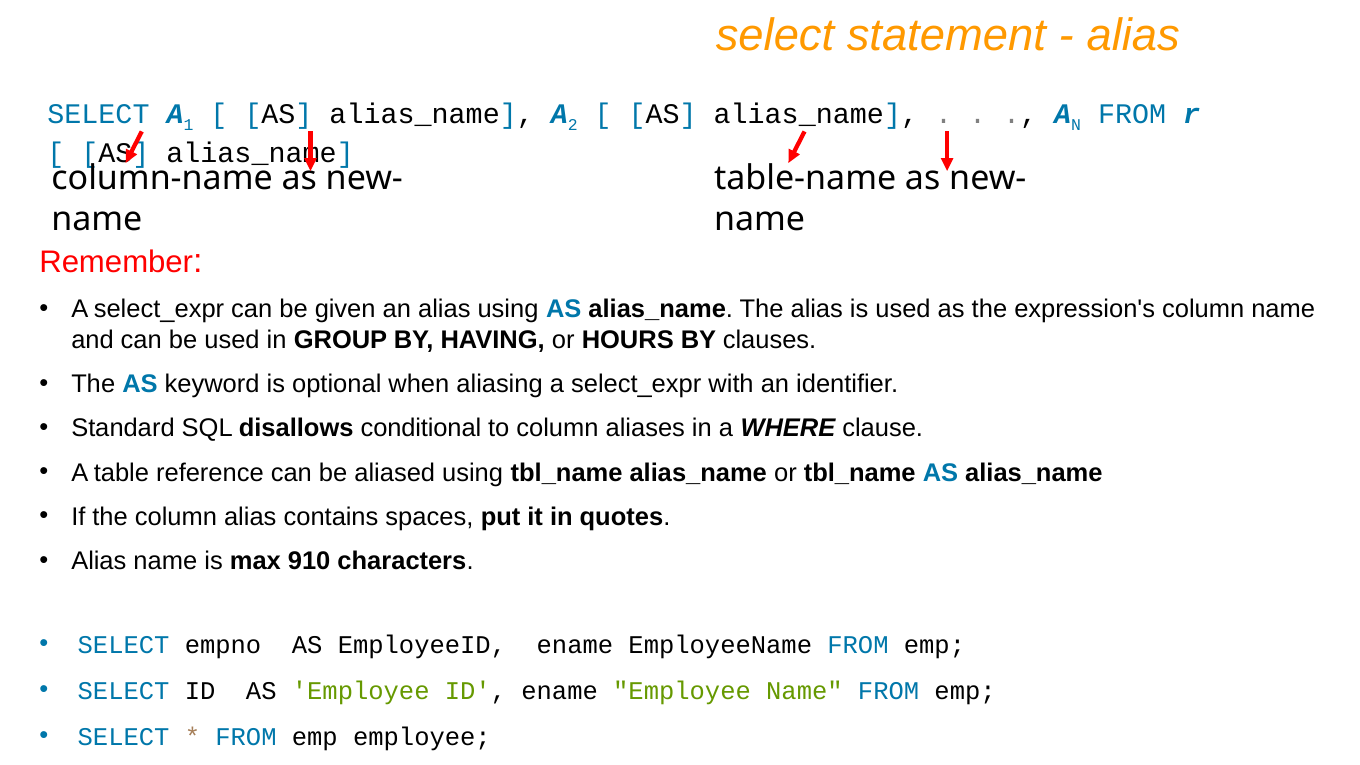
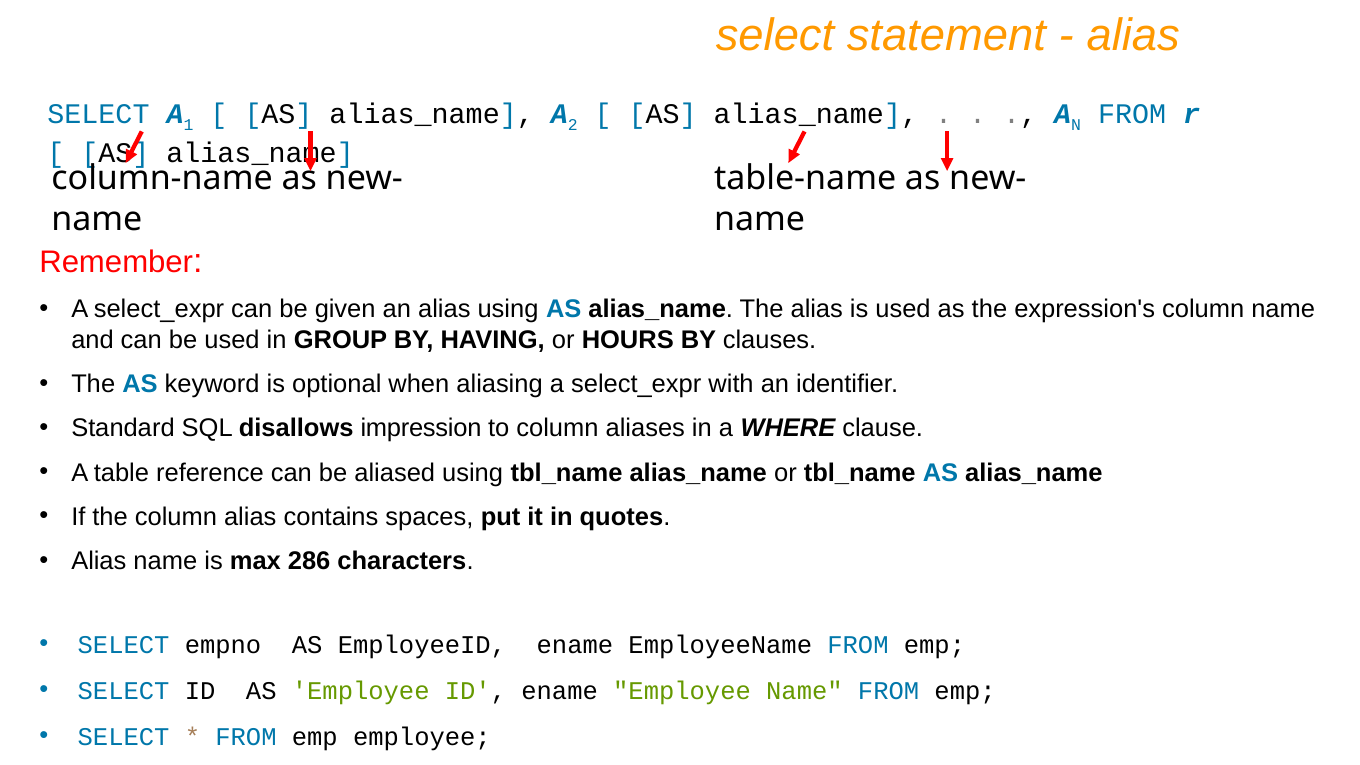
conditional: conditional -> impression
910: 910 -> 286
